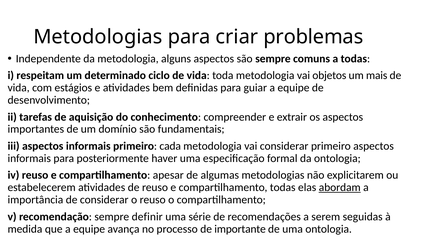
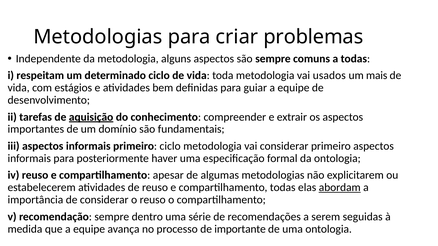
objetos: objetos -> usados
aquisição underline: none -> present
primeiro cada: cada -> ciclo
definir: definir -> dentro
